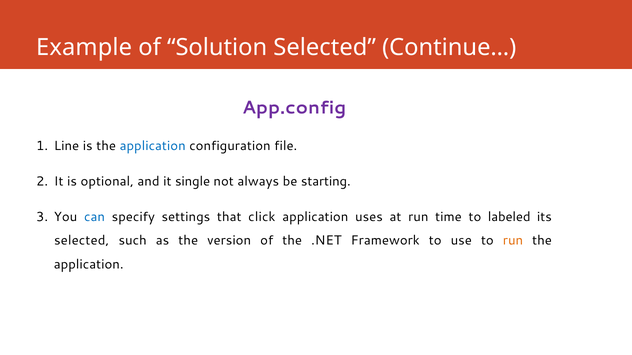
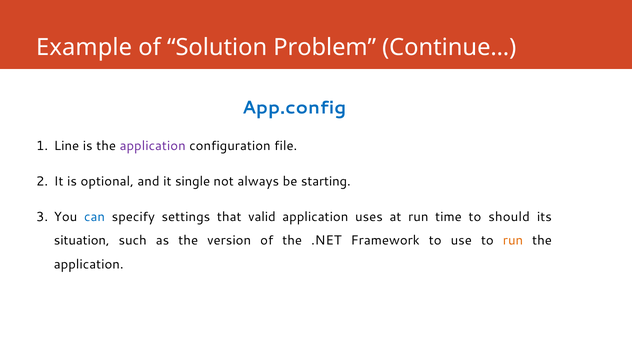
Solution Selected: Selected -> Problem
App.config colour: purple -> blue
application at (153, 146) colour: blue -> purple
click: click -> valid
labeled: labeled -> should
selected at (82, 241): selected -> situation
